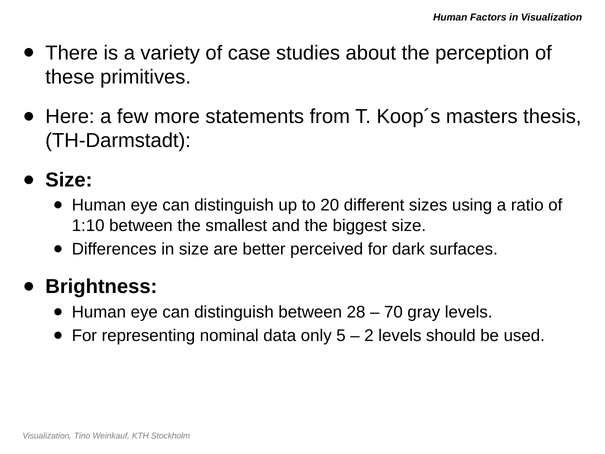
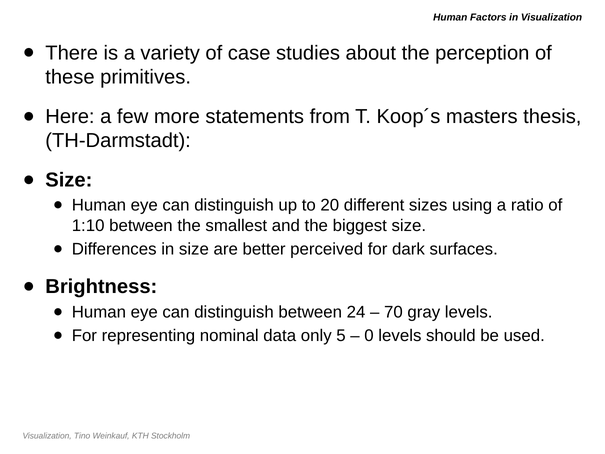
28: 28 -> 24
2: 2 -> 0
